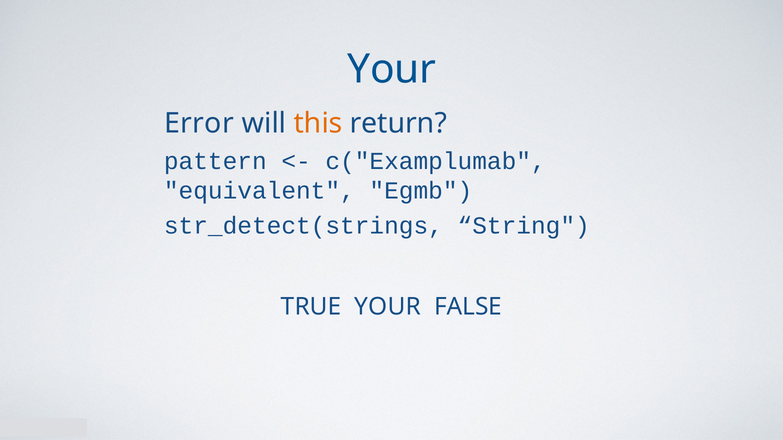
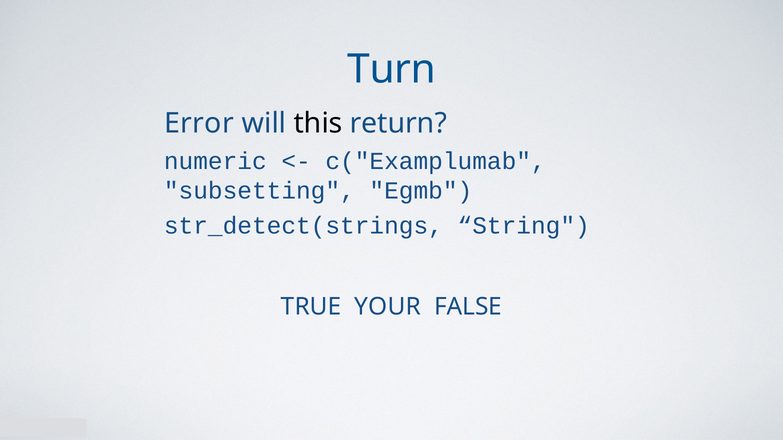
Your at (392, 69): Your -> Turn
this colour: orange -> black
pattern: pattern -> numeric
equivalent: equivalent -> subsetting
